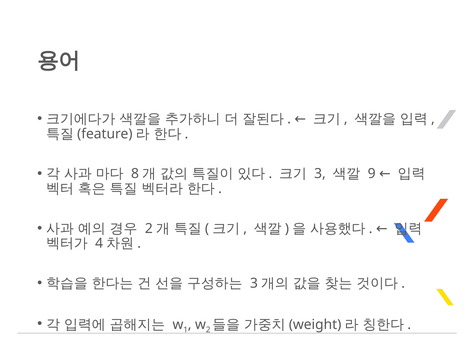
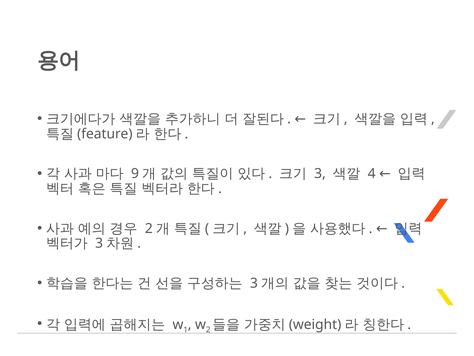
8: 8 -> 9
9: 9 -> 4
4 at (99, 243): 4 -> 3
